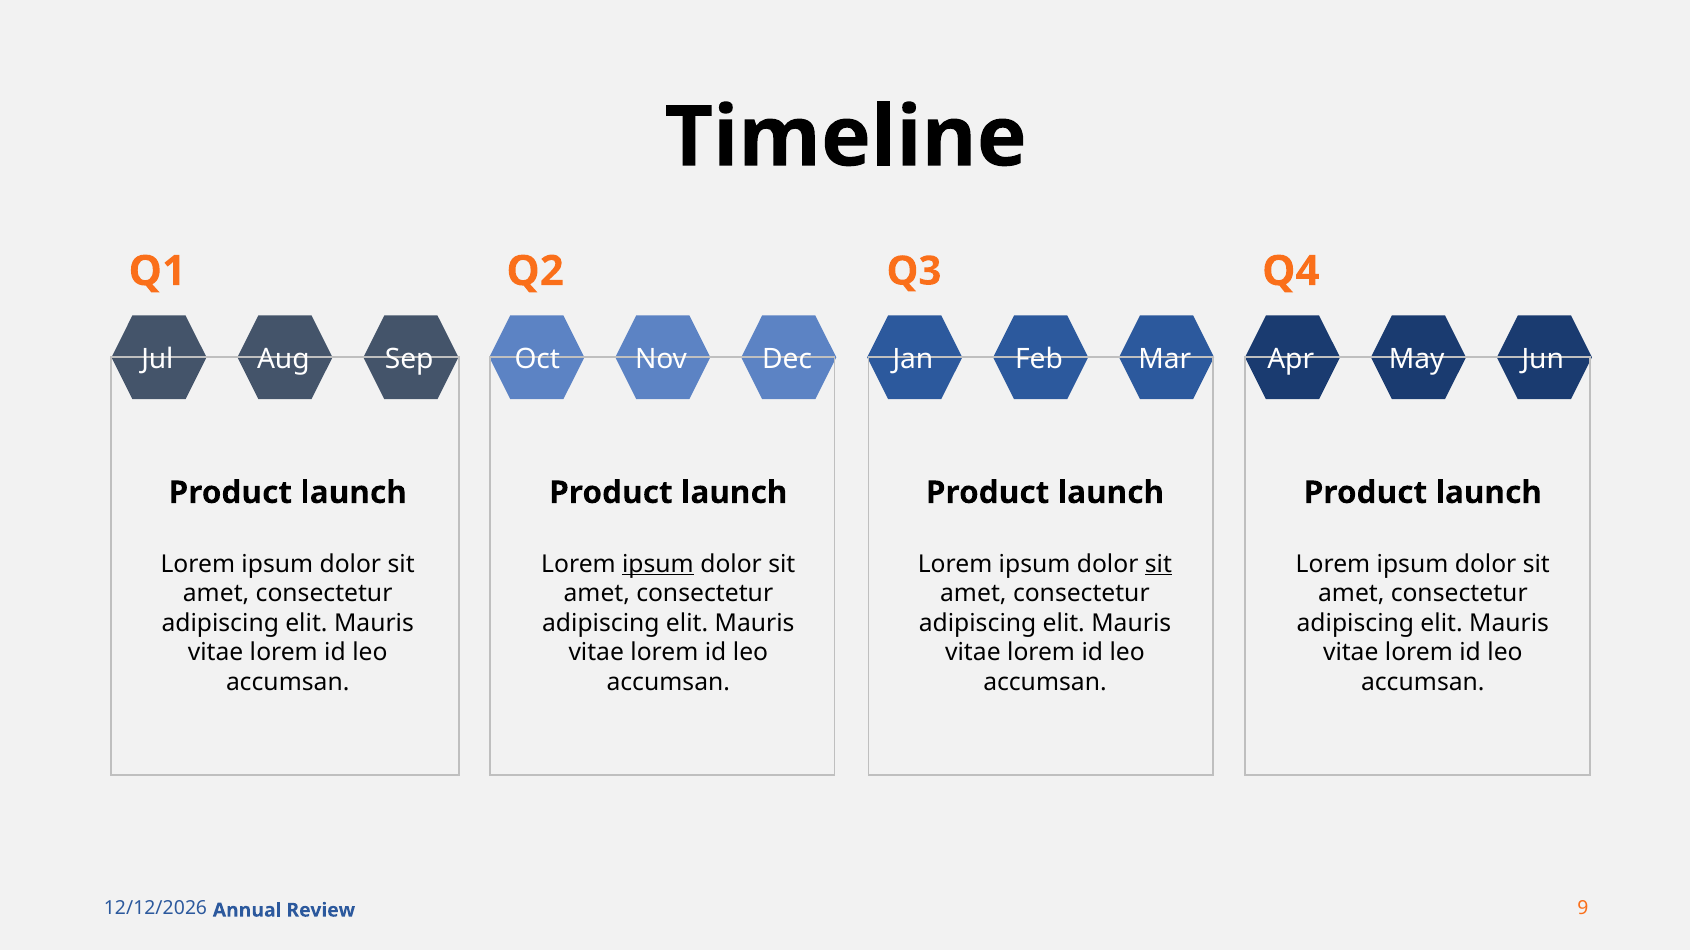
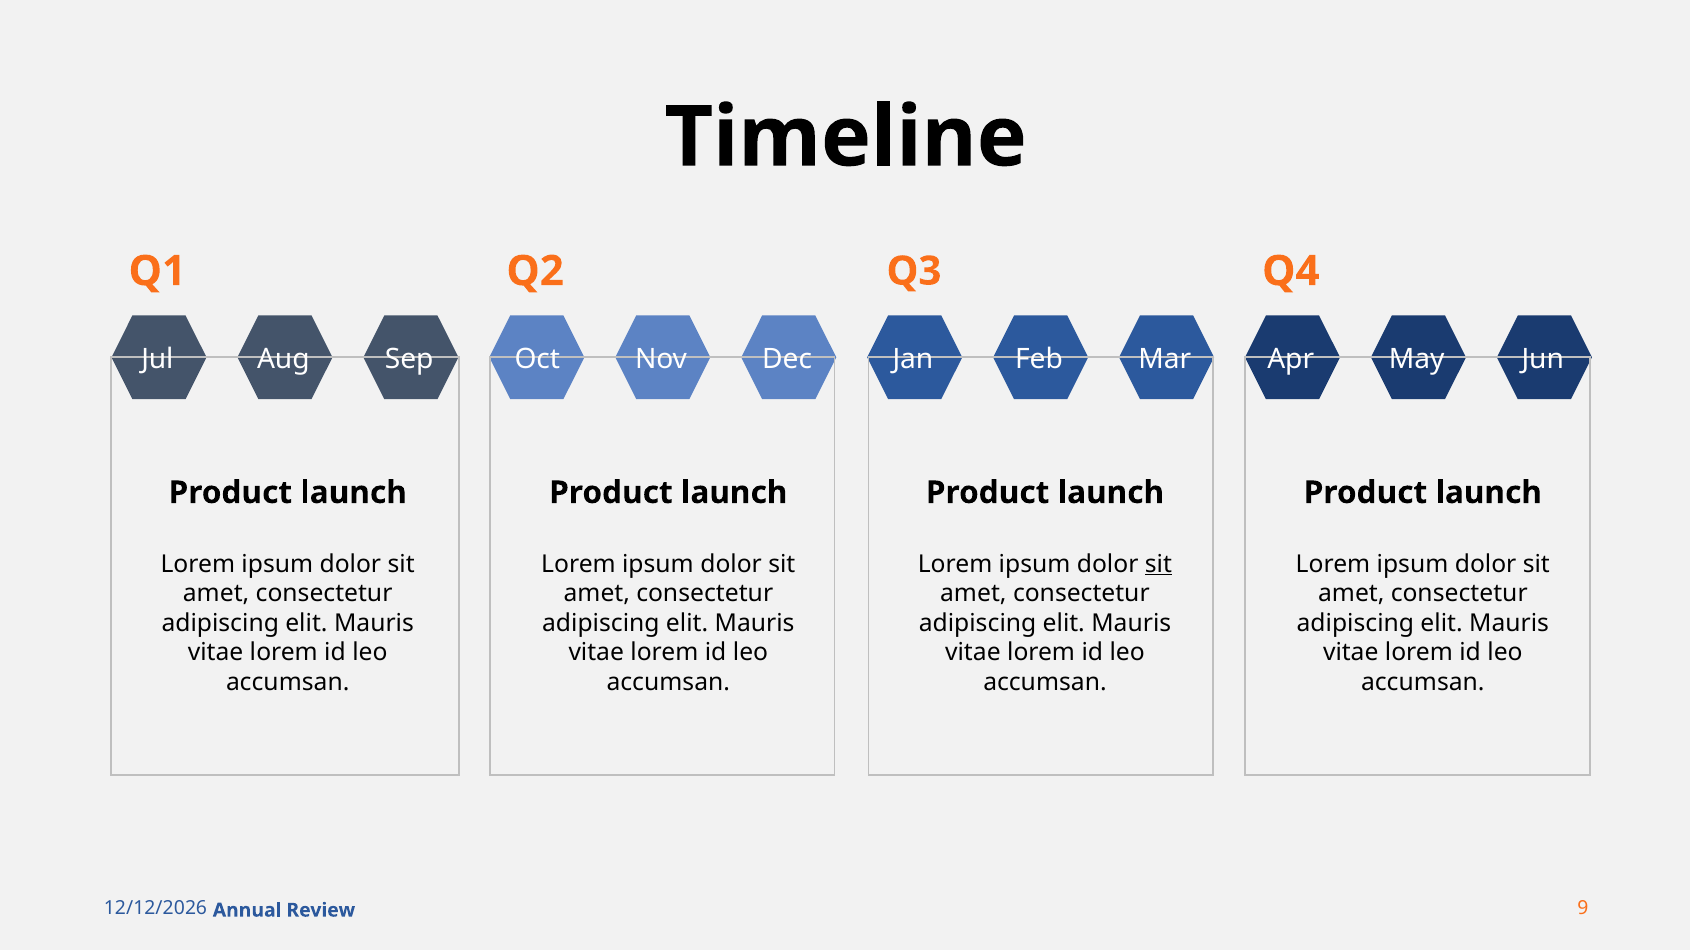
ipsum at (658, 564) underline: present -> none
